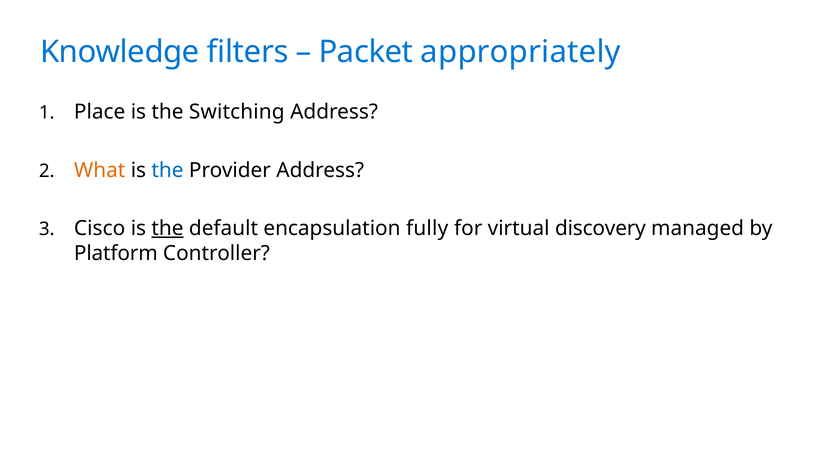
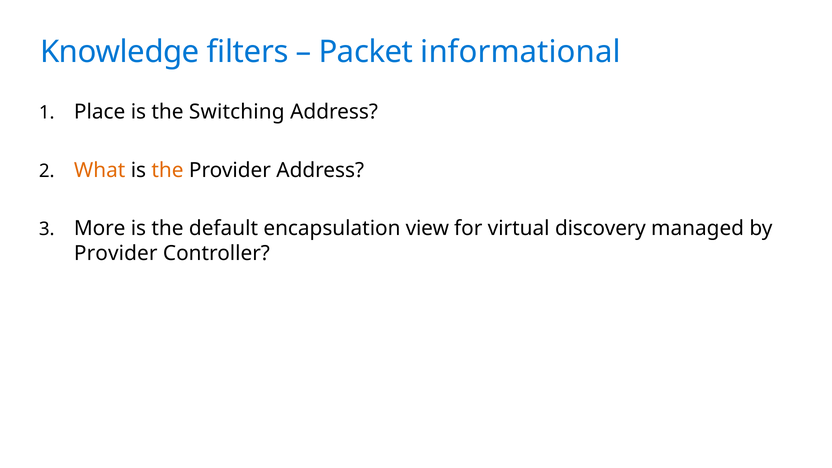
appropriately: appropriately -> informational
the at (168, 170) colour: blue -> orange
Cisco: Cisco -> More
the at (168, 228) underline: present -> none
fully: fully -> view
Platform at (116, 253): Platform -> Provider
